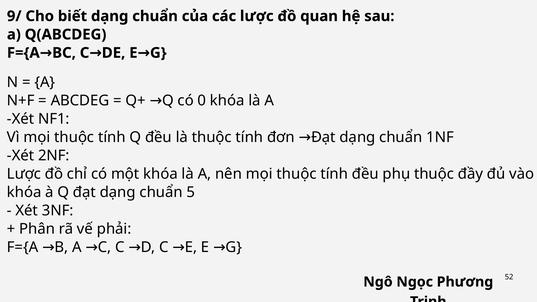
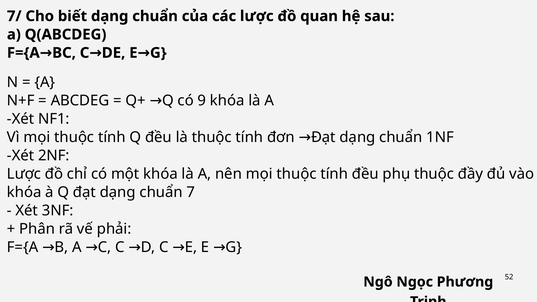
9/: 9/ -> 7/
0: 0 -> 9
5: 5 -> 7
